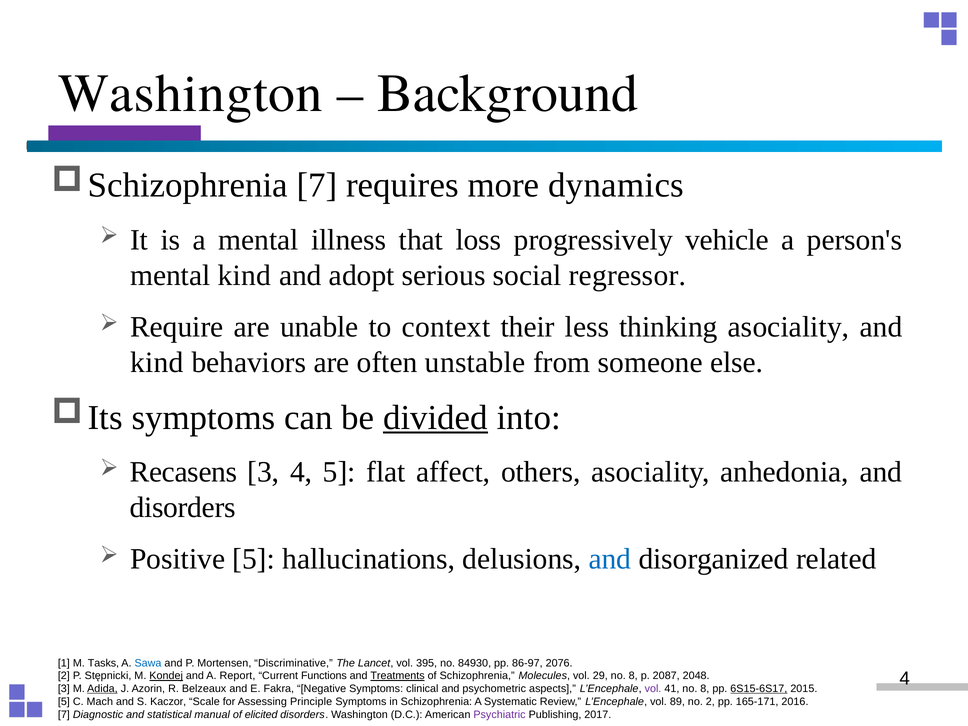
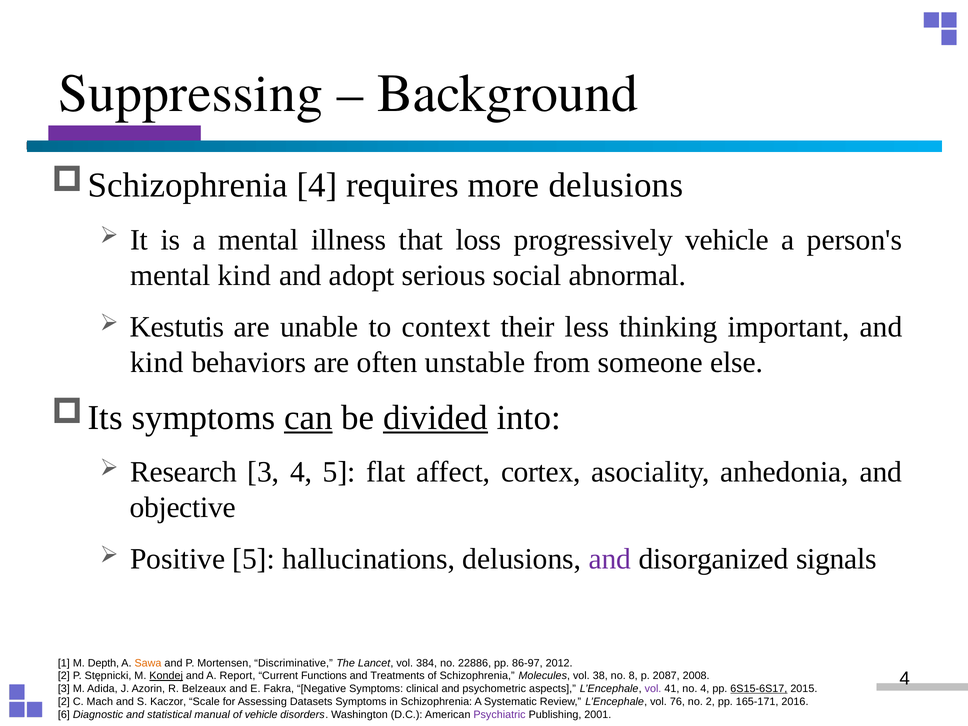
Washington at (190, 93): Washington -> Suppressing
7 at (317, 185): 7 -> 4
more dynamics: dynamics -> delusions
regressor: regressor -> abnormal
Require: Require -> Kestutis
thinking asociality: asociality -> important
can underline: none -> present
Recasens: Recasens -> Research
others: others -> cortex
disorders at (183, 508): disorders -> objective
and at (610, 559) colour: blue -> purple
related: related -> signals
Tasks: Tasks -> Depth
Sawa colour: blue -> orange
395: 395 -> 384
84930: 84930 -> 22886
2076: 2076 -> 2012
Treatments underline: present -> none
29: 29 -> 38
2048: 2048 -> 2008
Adida underline: present -> none
41 no 8: 8 -> 4
5 at (64, 702): 5 -> 2
Principle: Principle -> Datasets
89: 89 -> 76
7 at (64, 715): 7 -> 6
of elicited: elicited -> vehicle
2017: 2017 -> 2001
